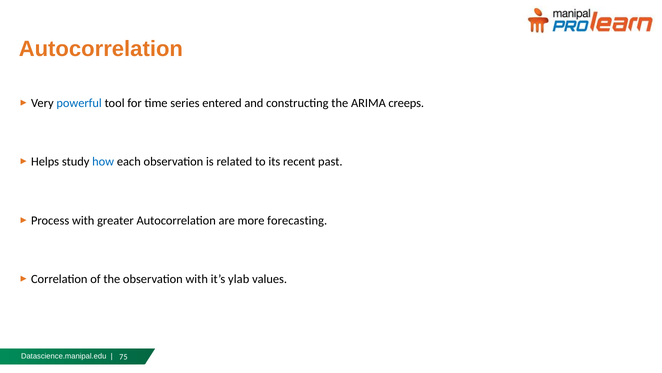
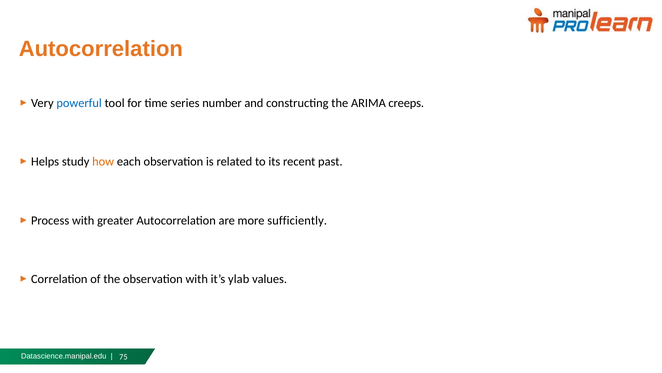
entered: entered -> number
how colour: blue -> orange
forecasting: forecasting -> sufficiently
